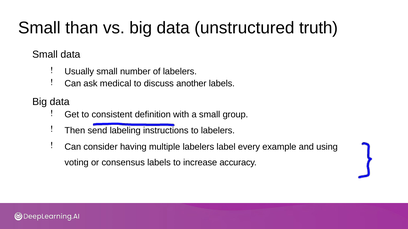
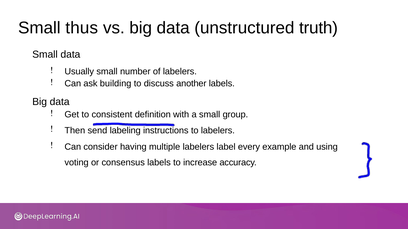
than: than -> thus
medical: medical -> building
